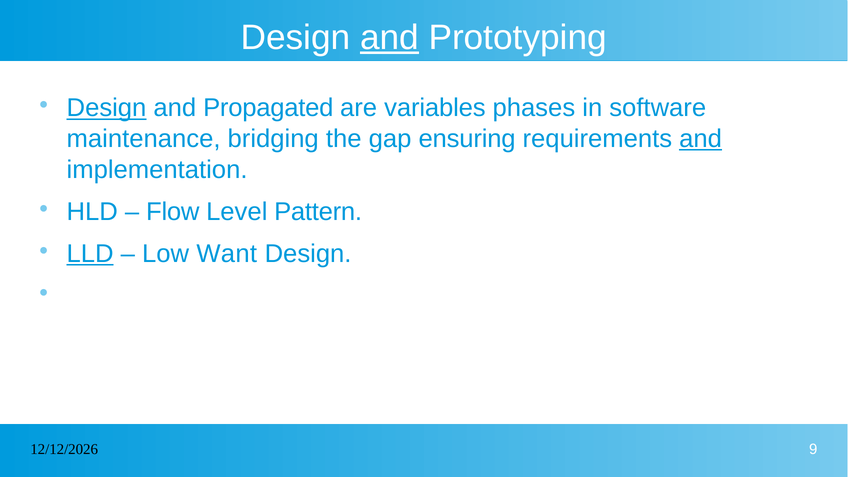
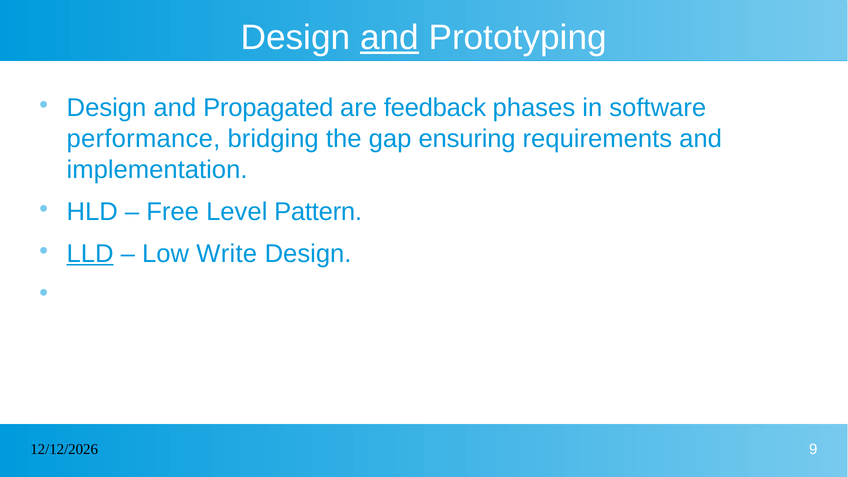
Design at (107, 108) underline: present -> none
variables: variables -> feedback
maintenance: maintenance -> performance
and at (701, 139) underline: present -> none
Flow: Flow -> Free
Want: Want -> Write
